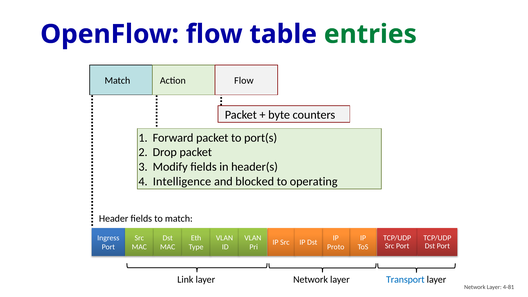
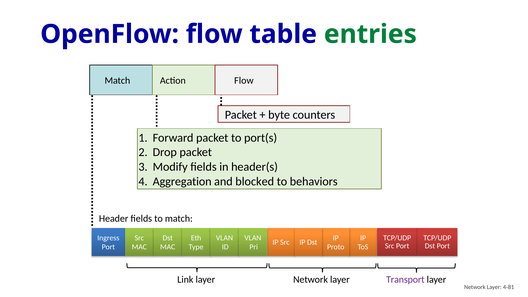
Intelligence: Intelligence -> Aggregation
operating: operating -> behaviors
Transport colour: blue -> purple
